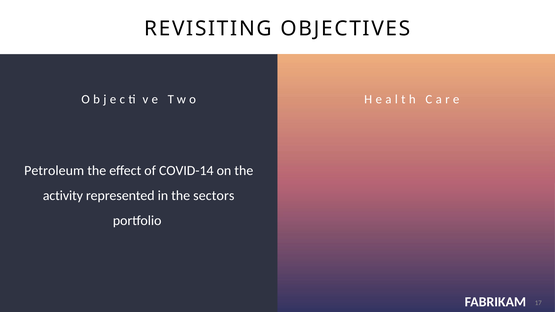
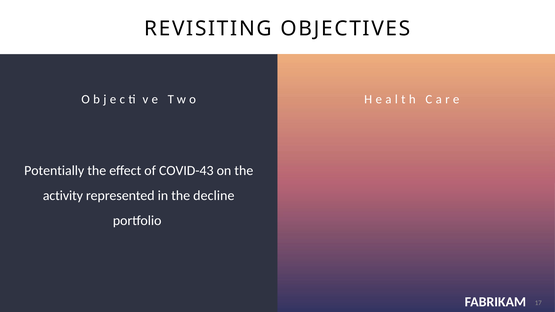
Petroleum: Petroleum -> Potentially
COVID-14: COVID-14 -> COVID-43
sectors: sectors -> decline
